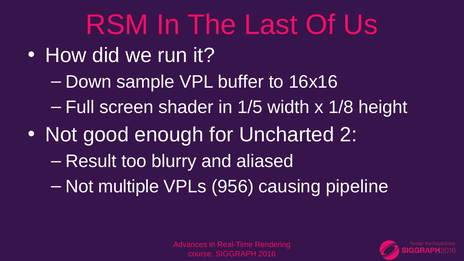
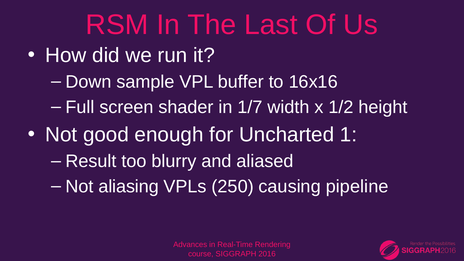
1/5: 1/5 -> 1/7
1/8: 1/8 -> 1/2
2: 2 -> 1
multiple: multiple -> aliasing
956: 956 -> 250
